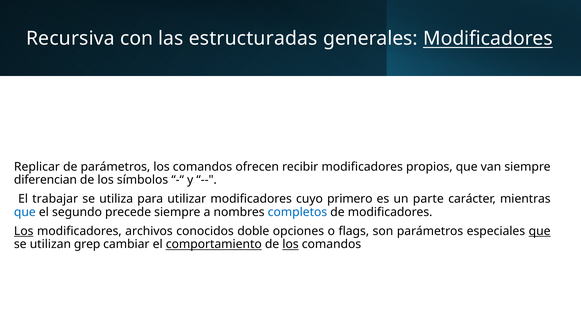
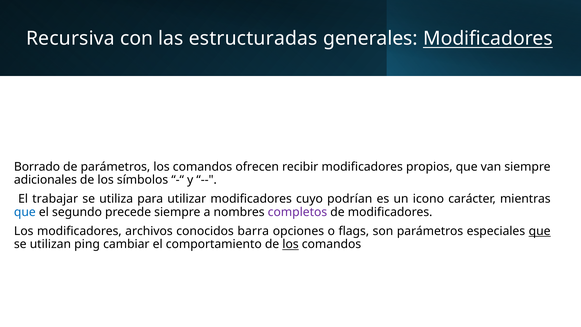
Replicar: Replicar -> Borrado
diferencian: diferencian -> adicionales
primero: primero -> podrían
parte: parte -> icono
completos colour: blue -> purple
Los at (24, 231) underline: present -> none
doble: doble -> barra
grep: grep -> ping
comportamiento underline: present -> none
